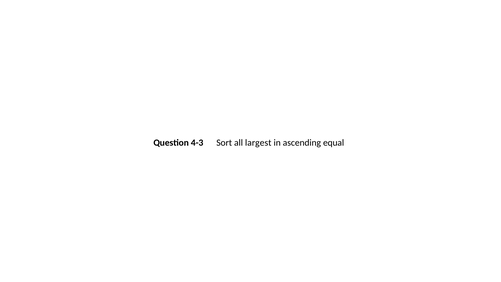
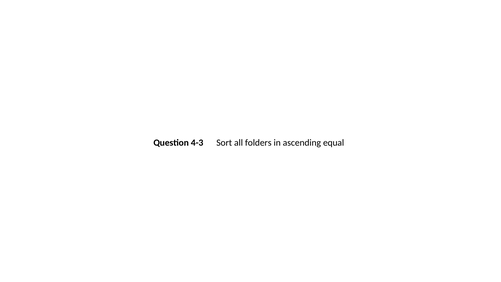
largest: largest -> folders
